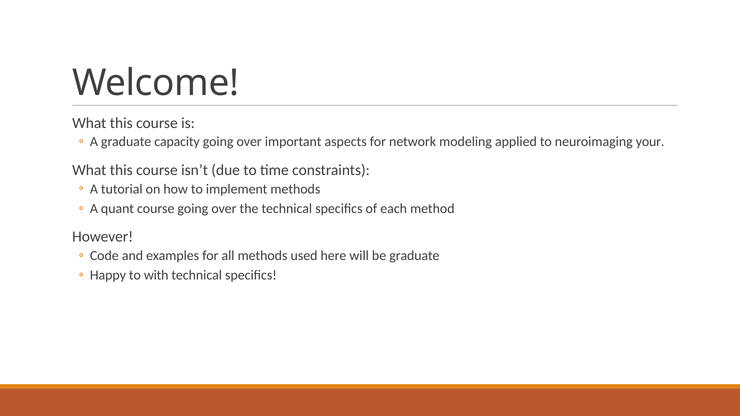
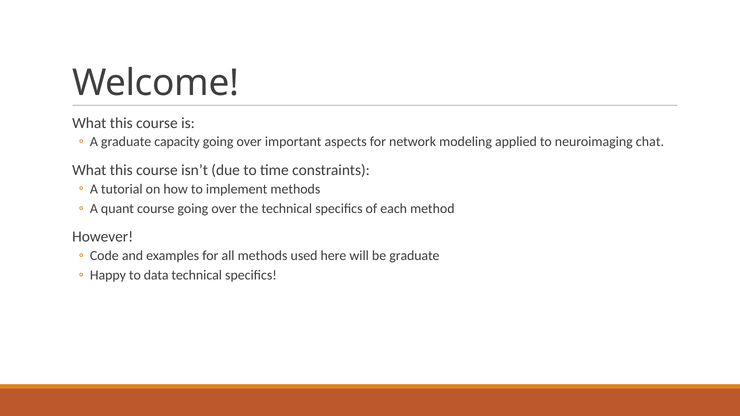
your: your -> chat
with: with -> data
